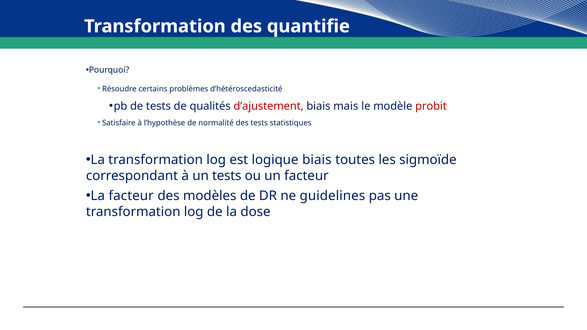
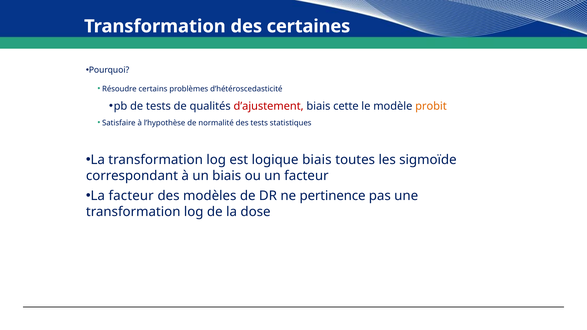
quantifie: quantifie -> certaines
mais: mais -> cette
probit colour: red -> orange
un tests: tests -> biais
guidelines: guidelines -> pertinence
